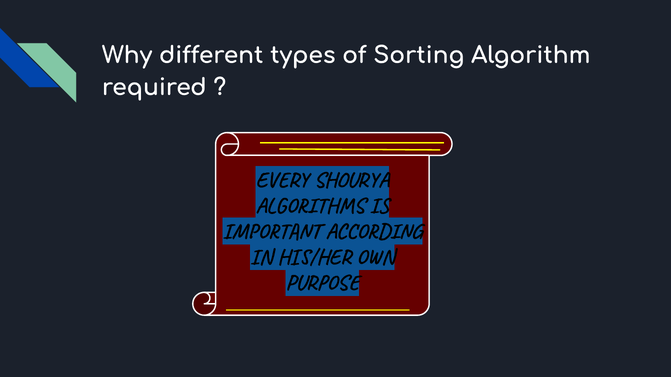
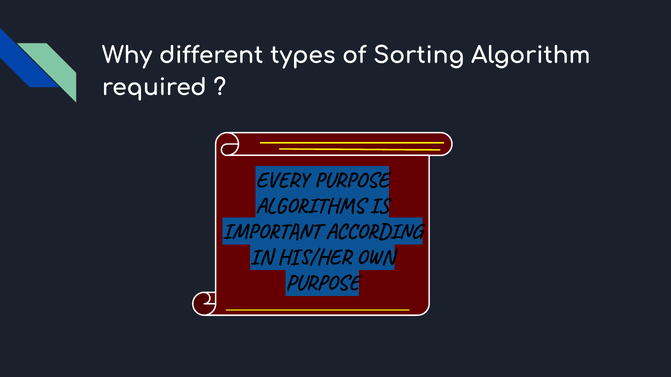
EVERY SHOURYA: SHOURYA -> PURPOSE
